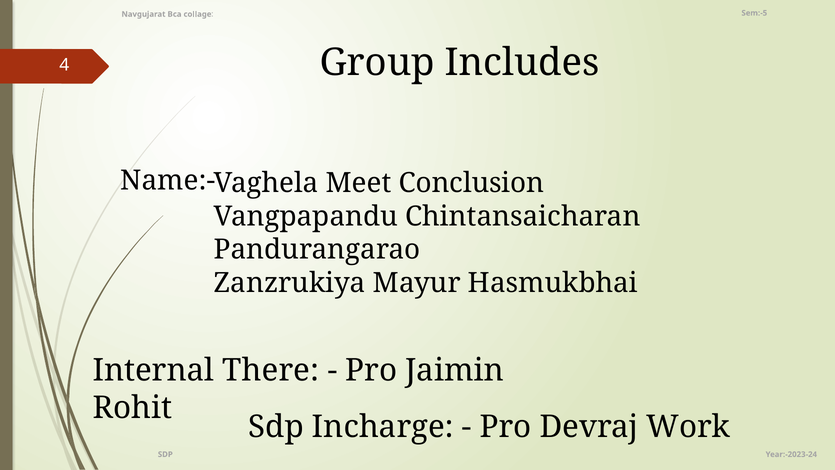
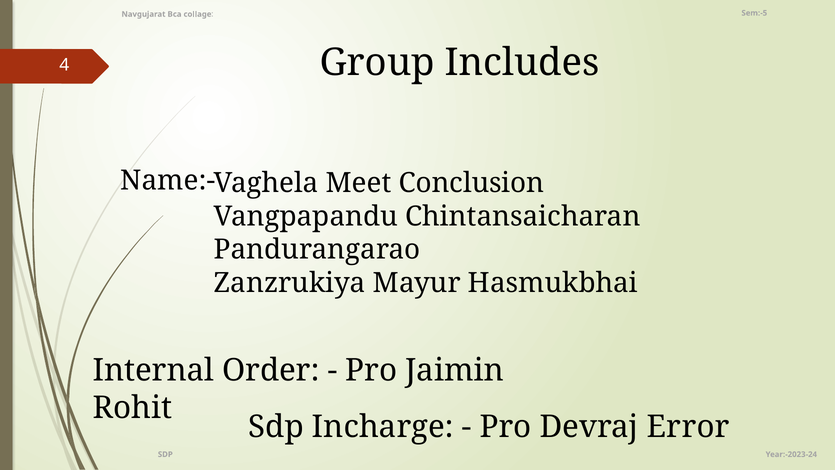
There: There -> Order
Work: Work -> Error
